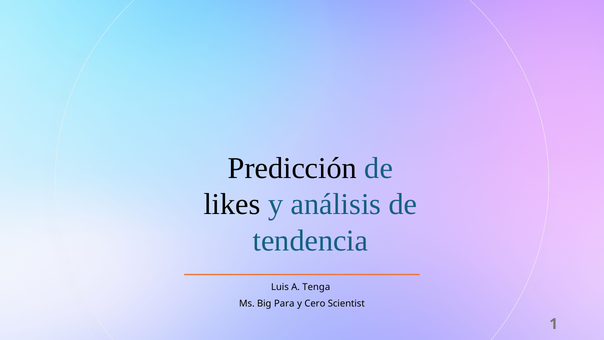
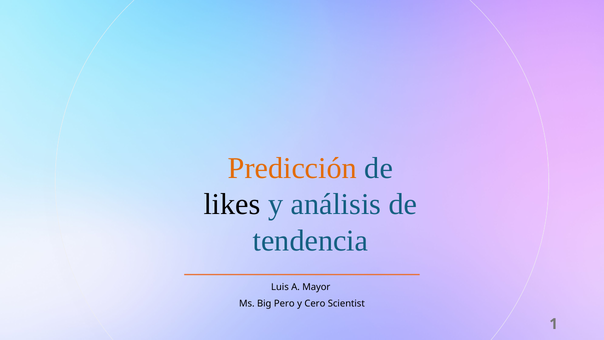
Predicción colour: black -> orange
Tenga: Tenga -> Mayor
Para: Para -> Pero
